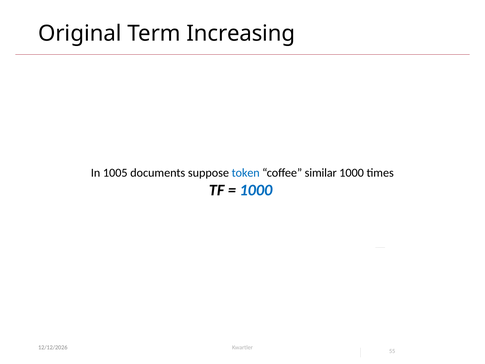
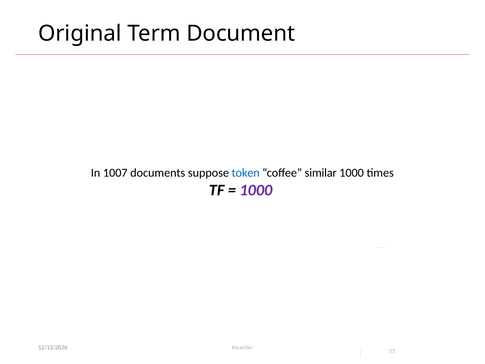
Increasing: Increasing -> Document
1005: 1005 -> 1007
1000 at (256, 190) colour: blue -> purple
